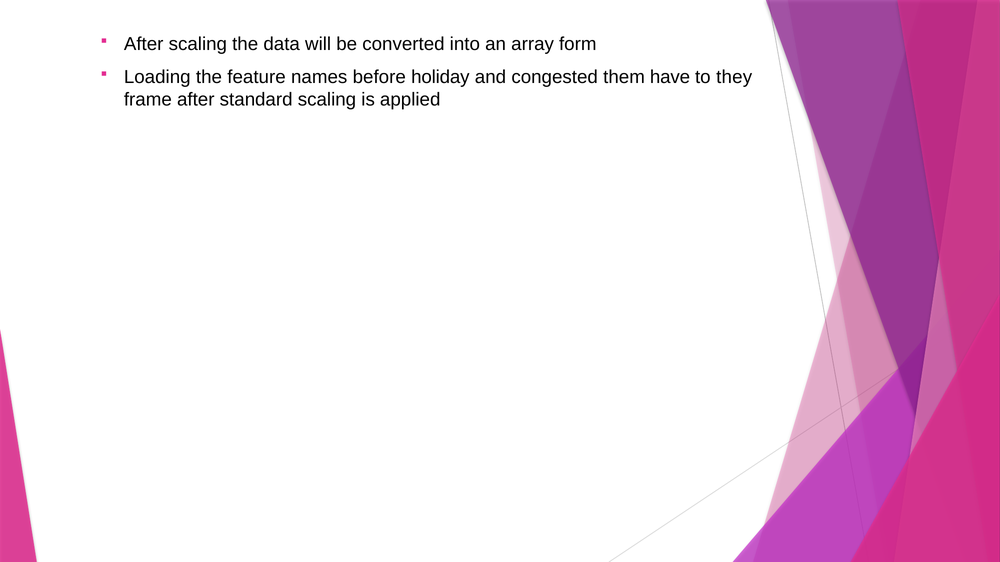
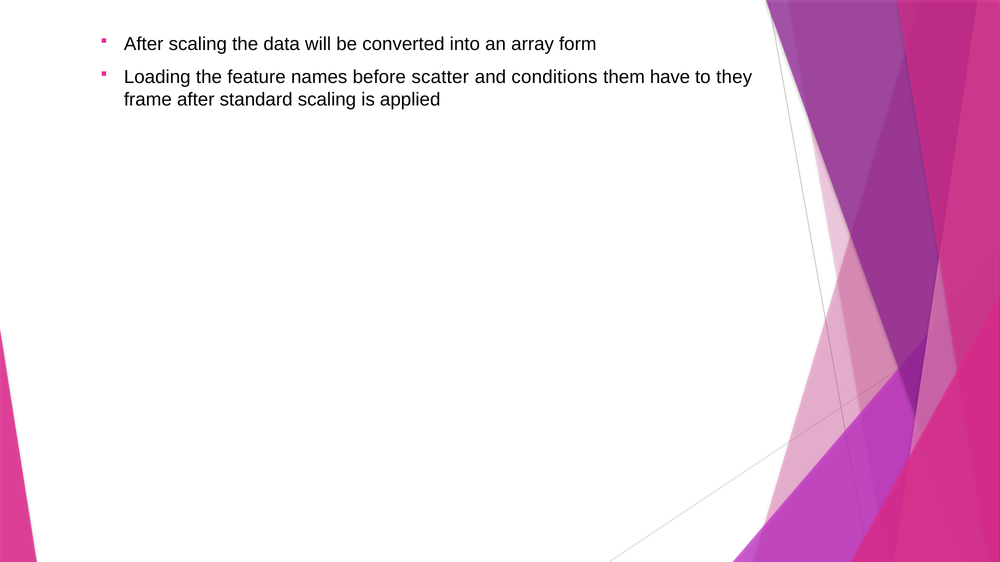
holiday: holiday -> scatter
congested: congested -> conditions
